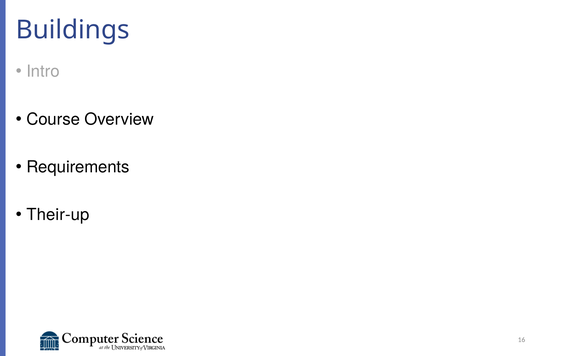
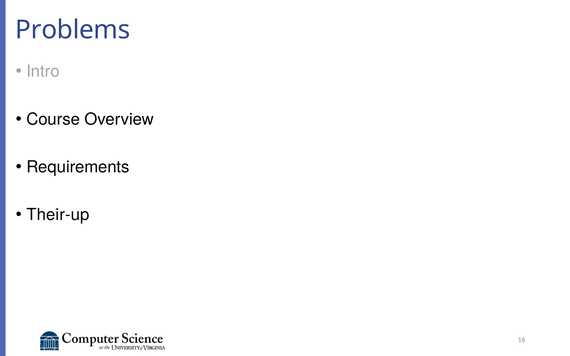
Buildings: Buildings -> Problems
